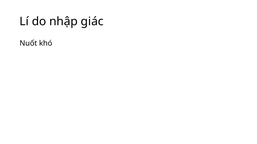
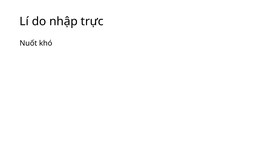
giác: giác -> trực
